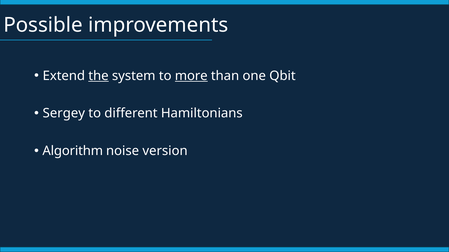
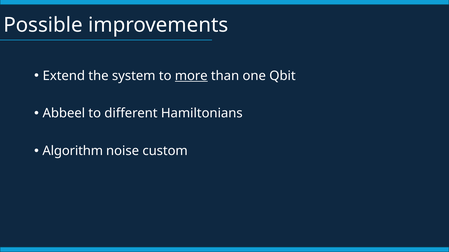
the underline: present -> none
Sergey: Sergey -> Abbeel
version: version -> custom
